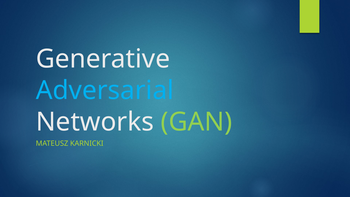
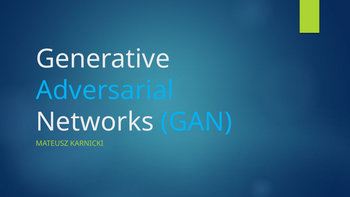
GAN colour: light green -> light blue
